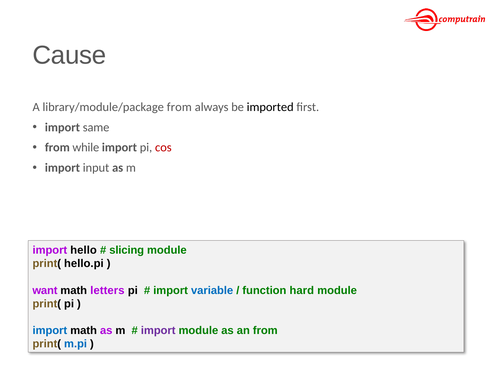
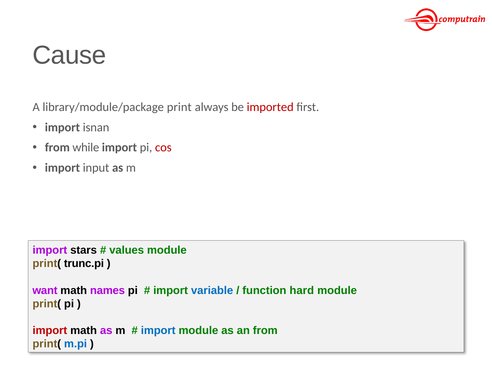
library/module/package from: from -> print
imported colour: black -> red
same: same -> isnan
hello: hello -> stars
slicing: slicing -> values
hello.pi: hello.pi -> trunc.pi
letters: letters -> names
import at (50, 331) colour: blue -> red
import at (158, 331) colour: purple -> blue
